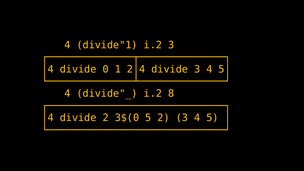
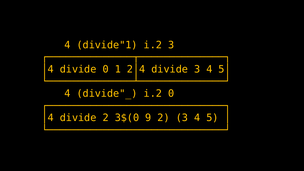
i.2 8: 8 -> 0
3$(0 5: 5 -> 9
